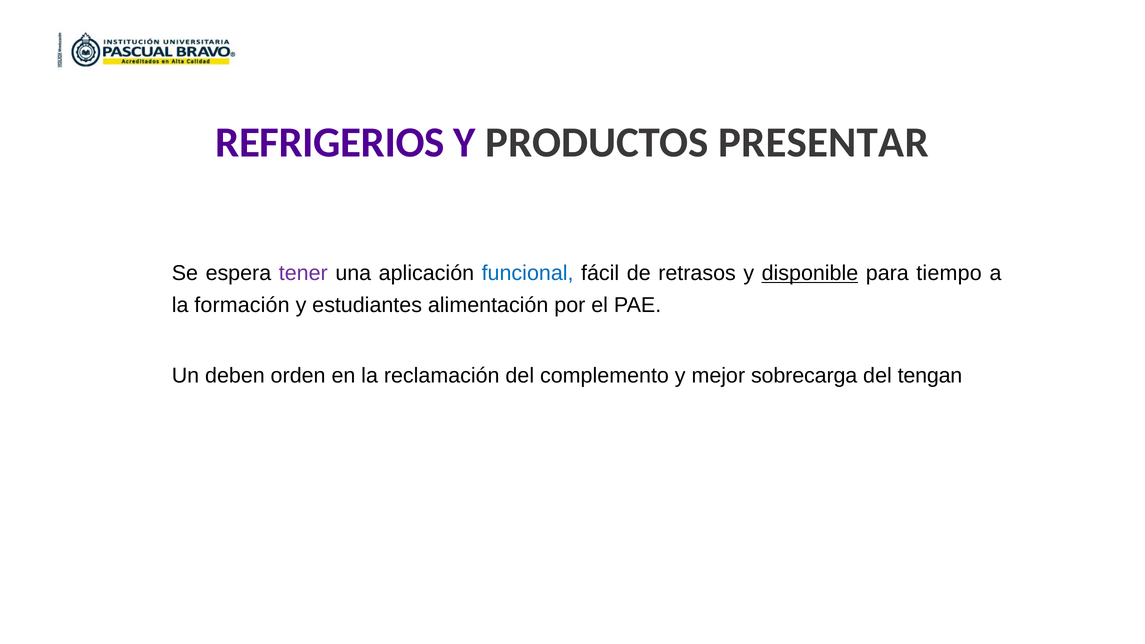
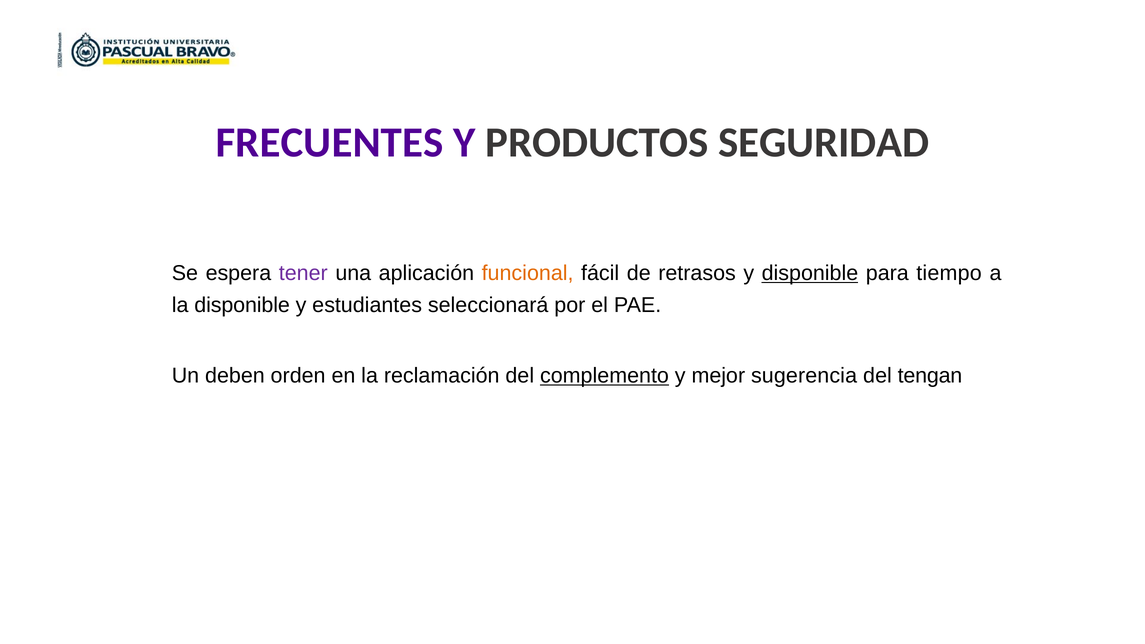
REFRIGERIOS: REFRIGERIOS -> FRECUENTES
PRESENTAR: PRESENTAR -> SEGURIDAD
funcional colour: blue -> orange
la formación: formación -> disponible
alimentación: alimentación -> seleccionará
complemento underline: none -> present
sobrecarga: sobrecarga -> sugerencia
